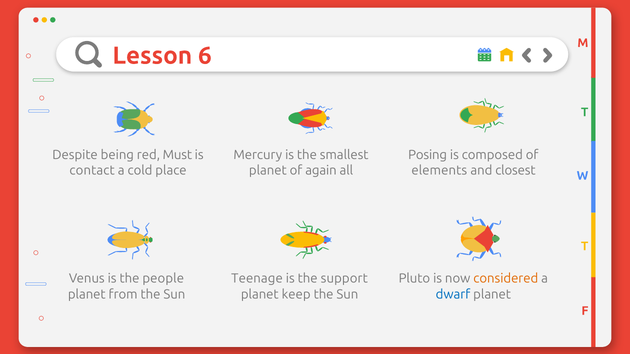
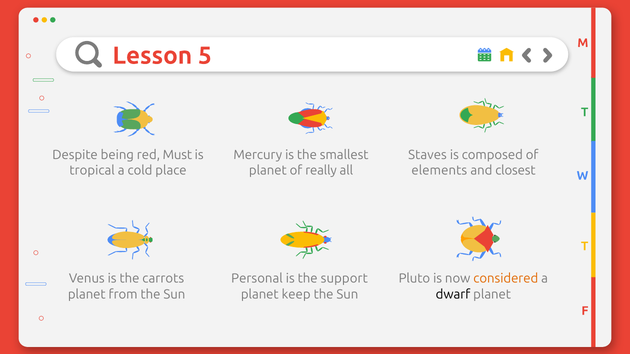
6: 6 -> 5
Posing: Posing -> Staves
contact: contact -> tropical
again: again -> really
people: people -> carrots
Teenage: Teenage -> Personal
dwarf colour: blue -> black
